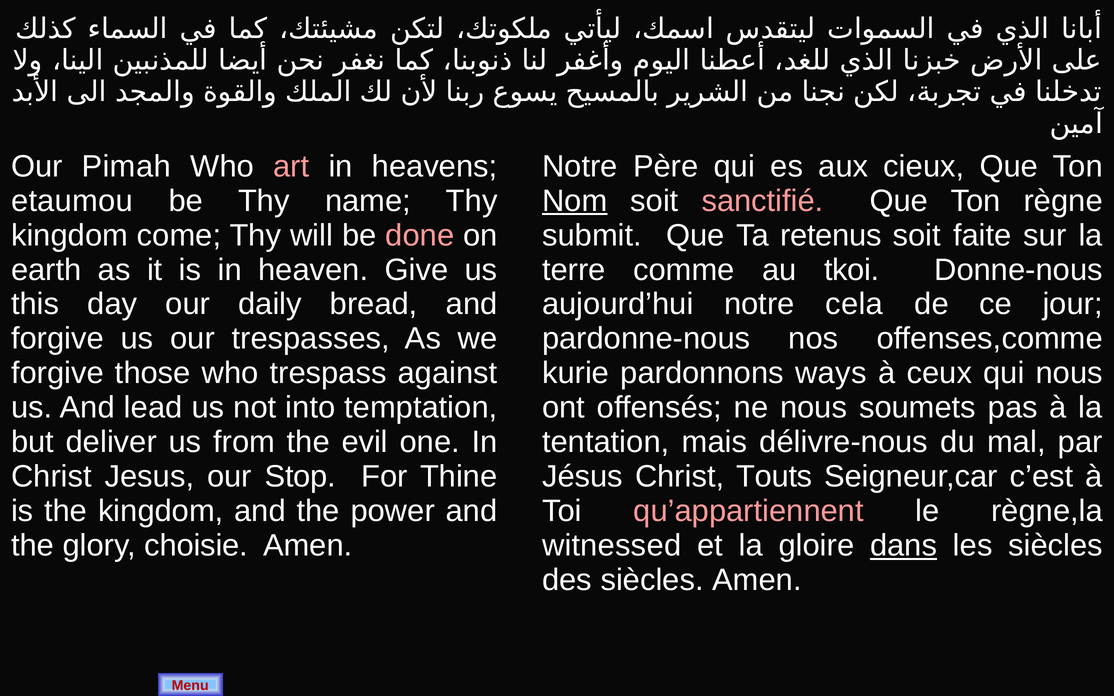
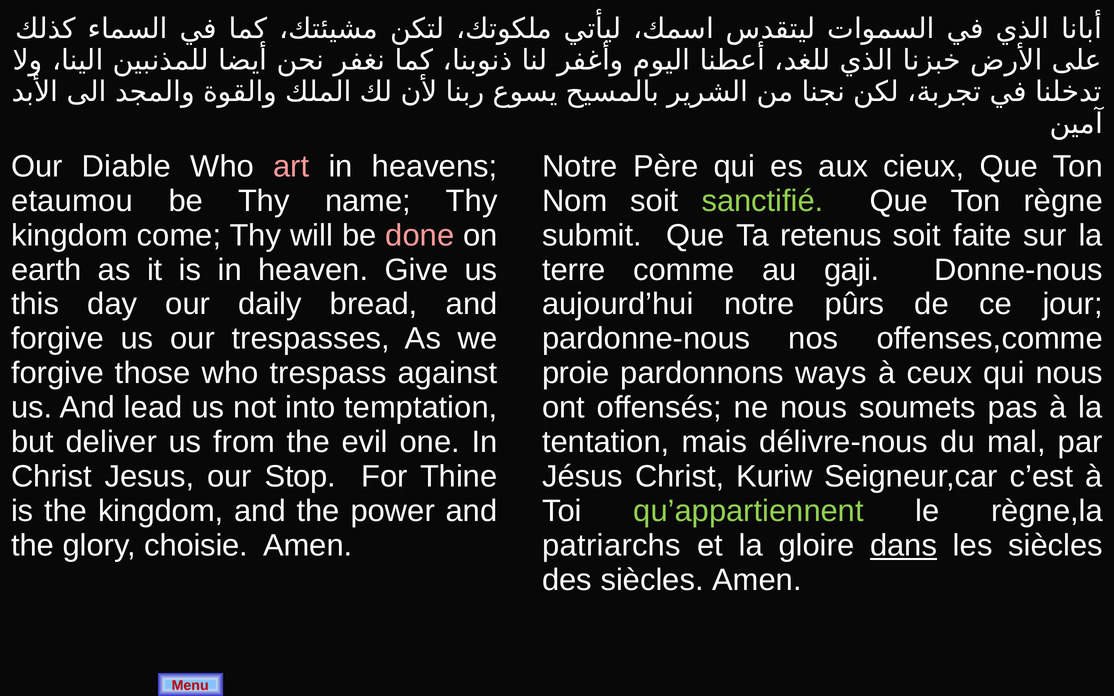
Pimah: Pimah -> Diable
Nom underline: present -> none
sanctifié colour: pink -> light green
tkoi: tkoi -> gaji
cela: cela -> pûrs
kurie: kurie -> proie
Touts: Touts -> Kuriw
qu’appartiennent colour: pink -> light green
witnessed: witnessed -> patriarchs
